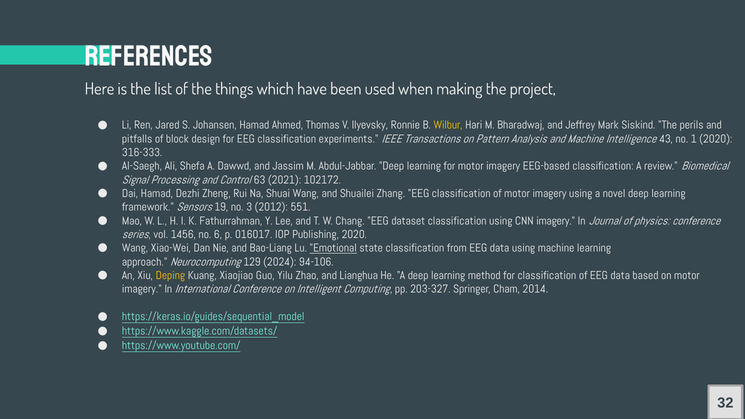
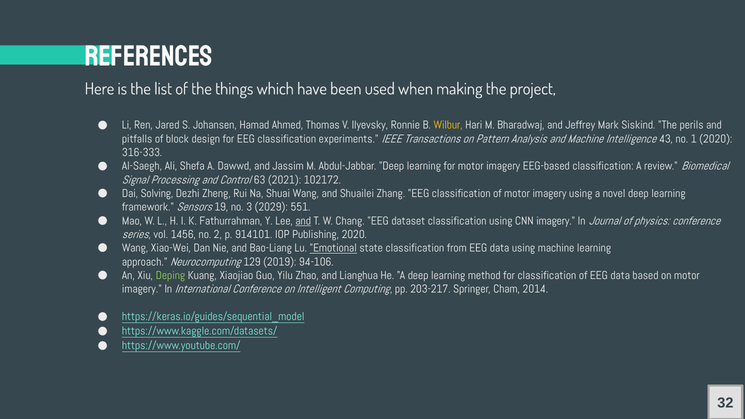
Dai Hamad: Hamad -> Solving
2012: 2012 -> 2029
and at (303, 221) underline: none -> present
6: 6 -> 2
016017: 016017 -> 914101
2024: 2024 -> 2019
Deping colour: yellow -> light green
203-327: 203-327 -> 203-217
